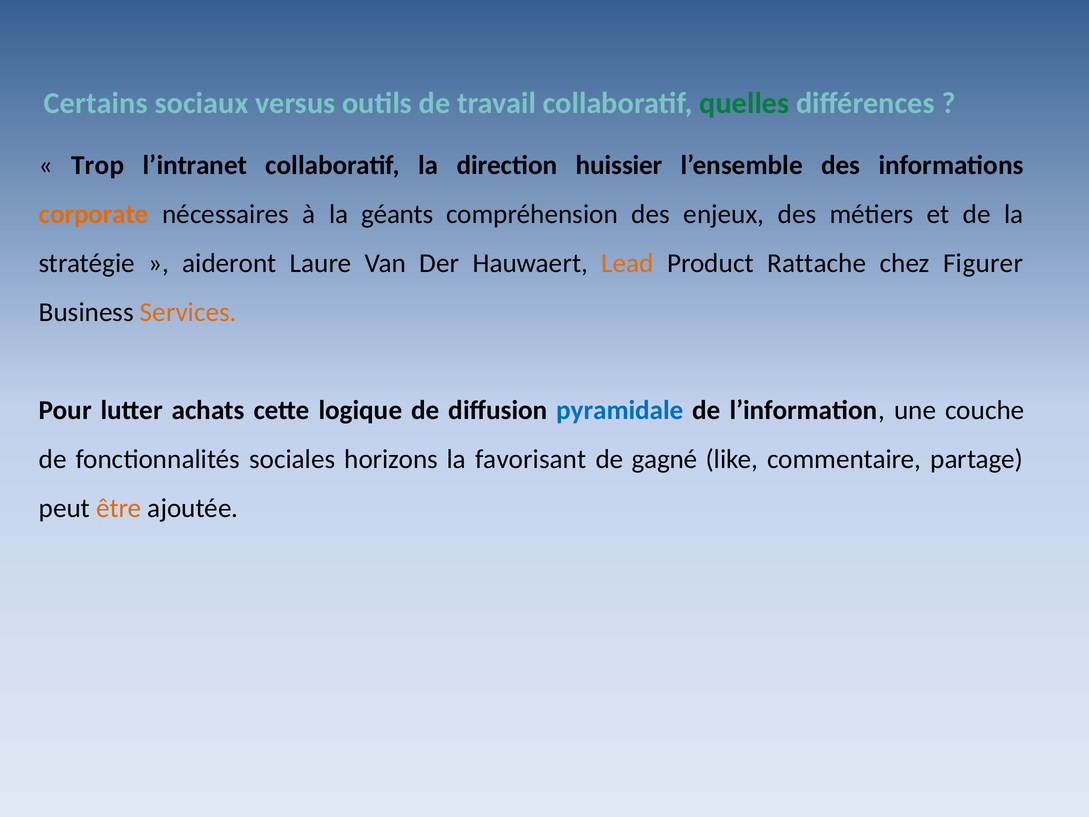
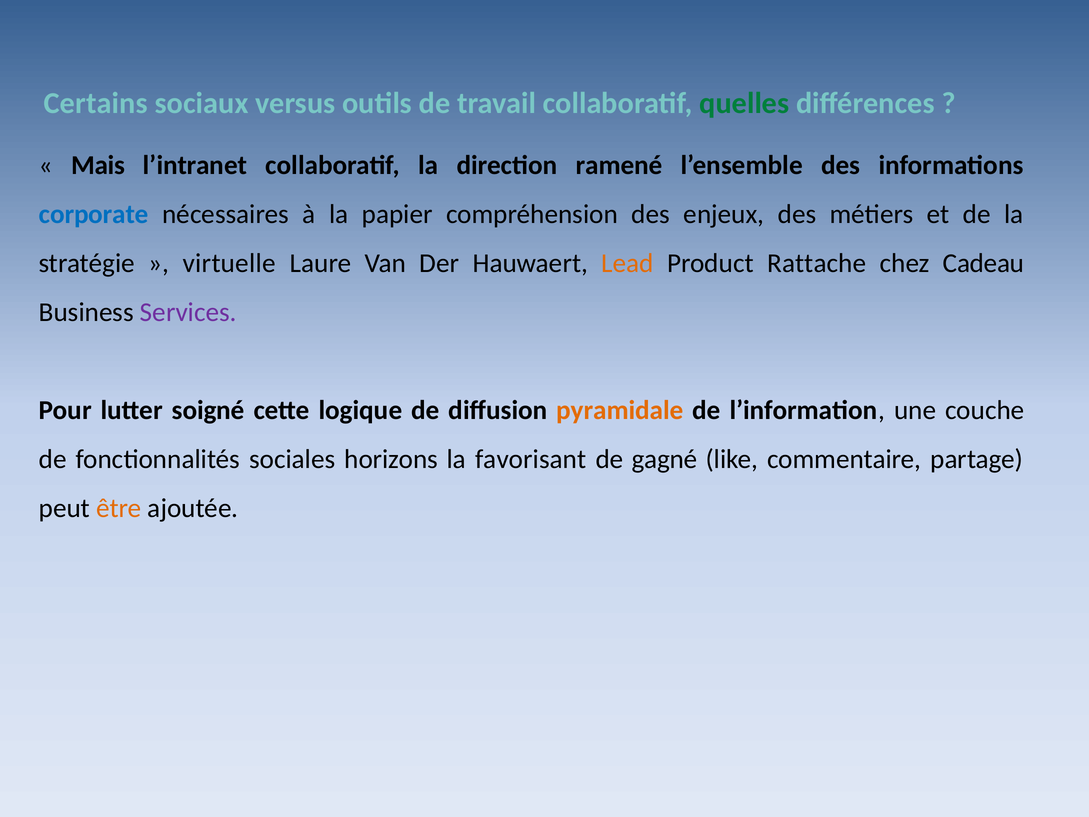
Trop: Trop -> Mais
huissier: huissier -> ramené
corporate colour: orange -> blue
géants: géants -> papier
aideront: aideront -> virtuelle
Figurer: Figurer -> Cadeau
Services colour: orange -> purple
achats: achats -> soigné
pyramidale colour: blue -> orange
